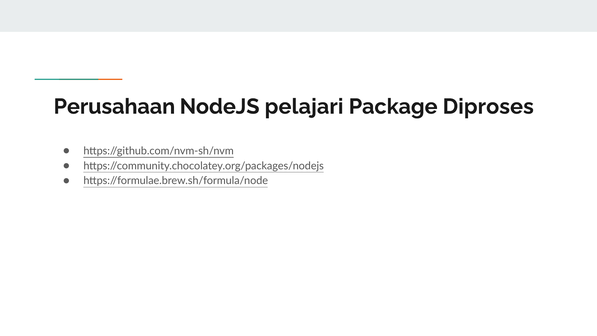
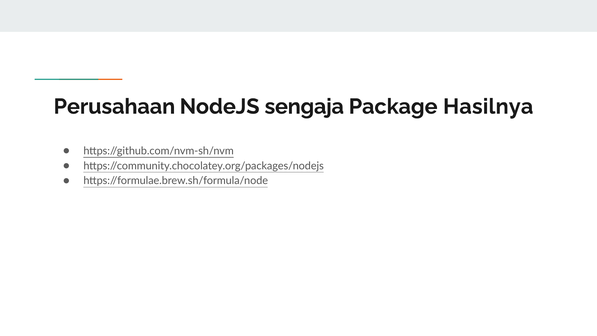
pelajari: pelajari -> sengaja
Diproses: Diproses -> Hasilnya
